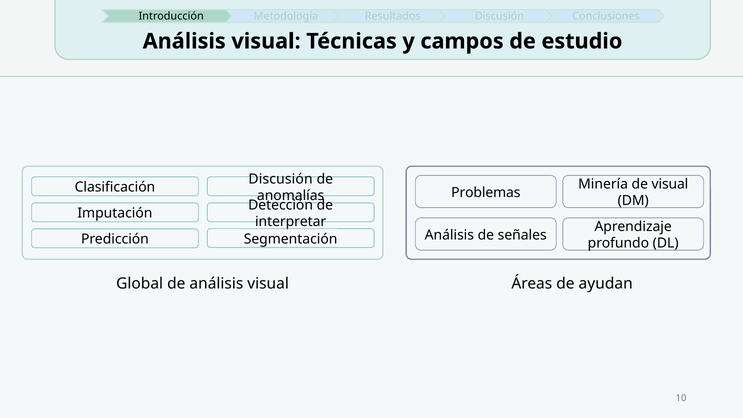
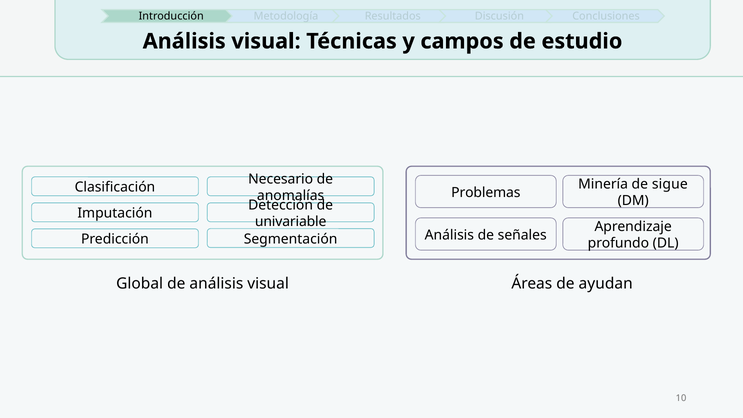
Discusión at (281, 179): Discusión -> Necesario
de visual: visual -> sigue
interpretar: interpretar -> univariable
